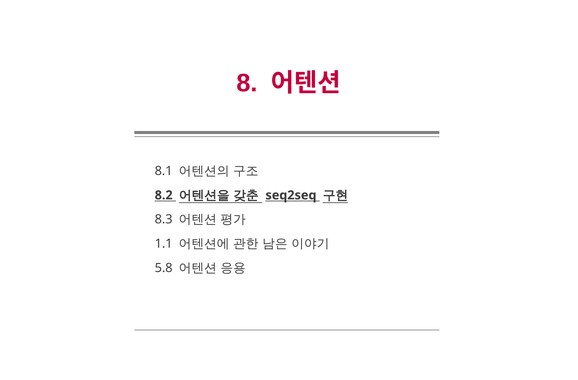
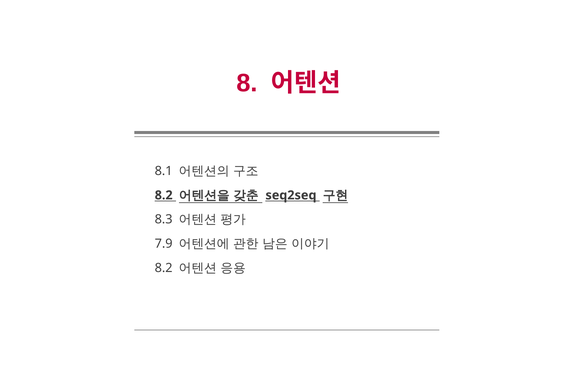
1.1: 1.1 -> 7.9
5.8 at (164, 268): 5.8 -> 8.2
